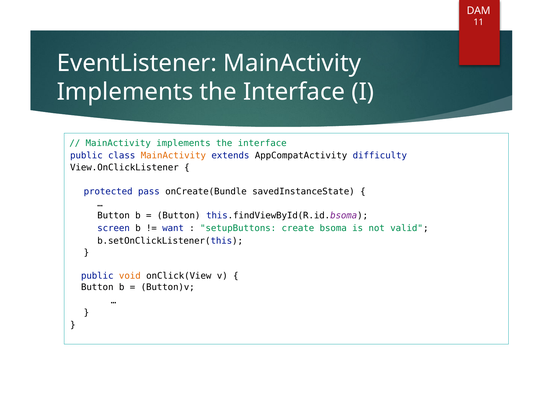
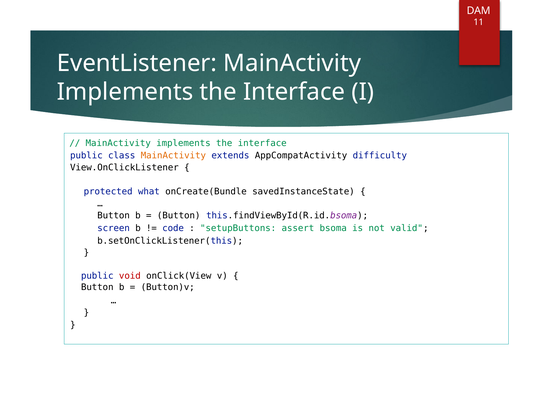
pass: pass -> what
want: want -> code
create: create -> assert
void colour: orange -> red
